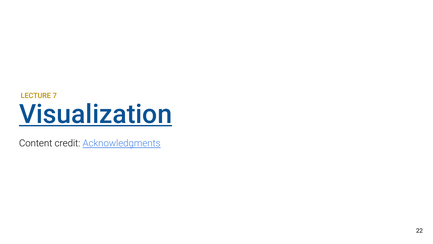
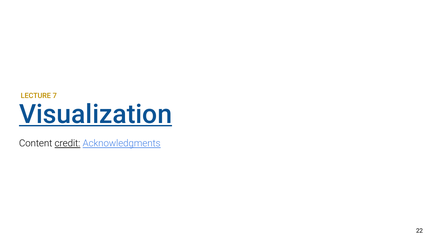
credit underline: none -> present
